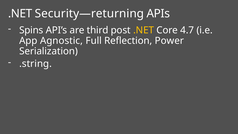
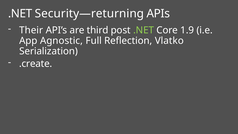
Spins: Spins -> Their
.NET at (144, 30) colour: yellow -> light green
4.7: 4.7 -> 1.9
Power: Power -> Vlatko
.string: .string -> .create
